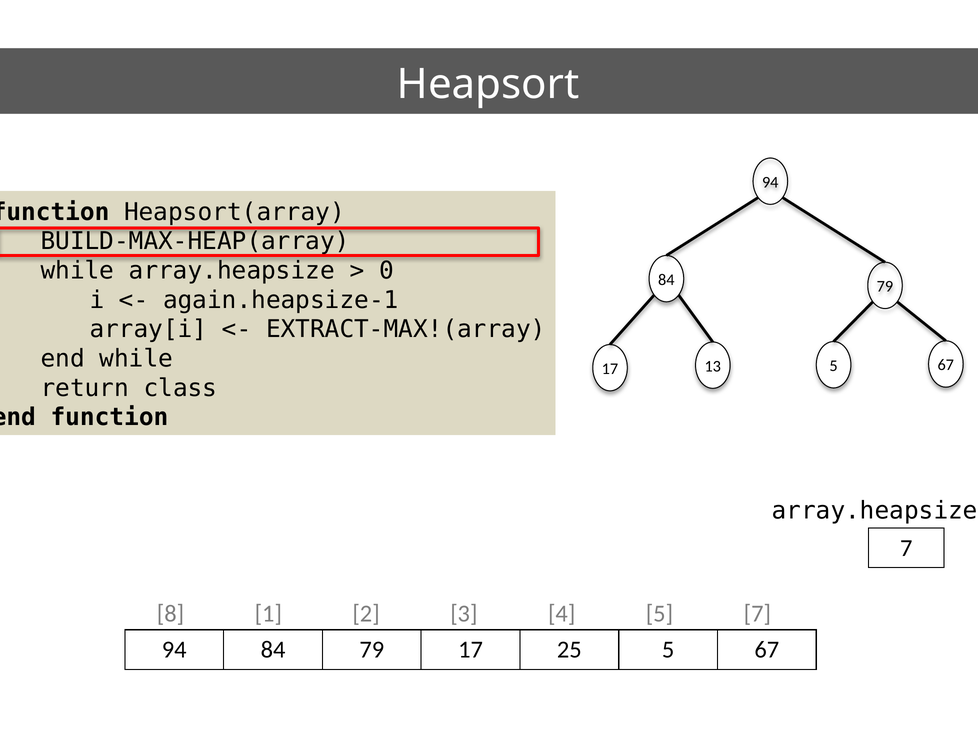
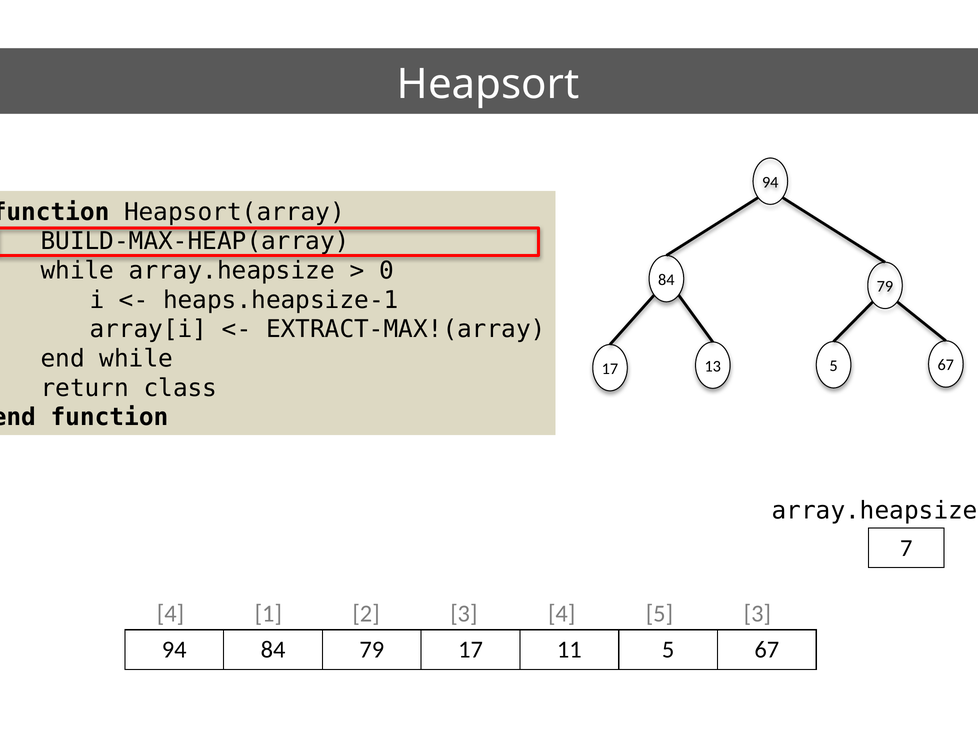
again.heapsize-1: again.heapsize-1 -> heaps.heapsize-1
8 at (171, 614): 8 -> 4
5 7: 7 -> 3
25: 25 -> 11
